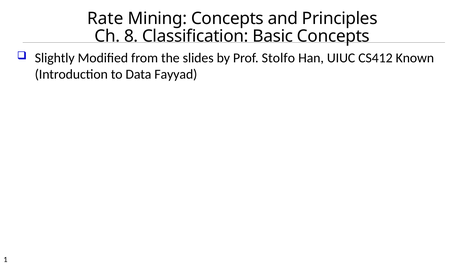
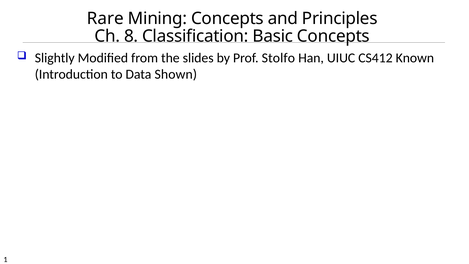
Rate: Rate -> Rare
Fayyad: Fayyad -> Shown
